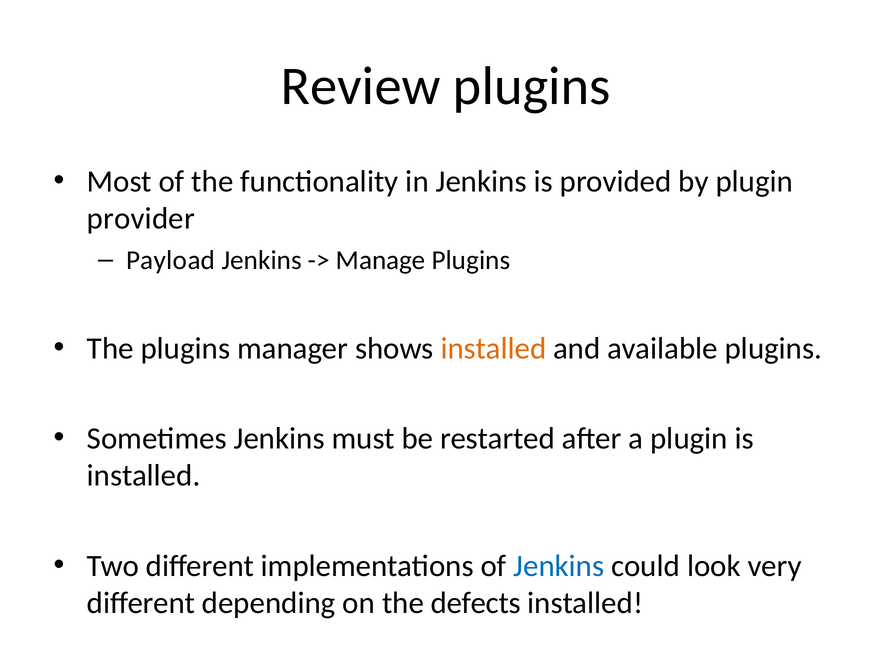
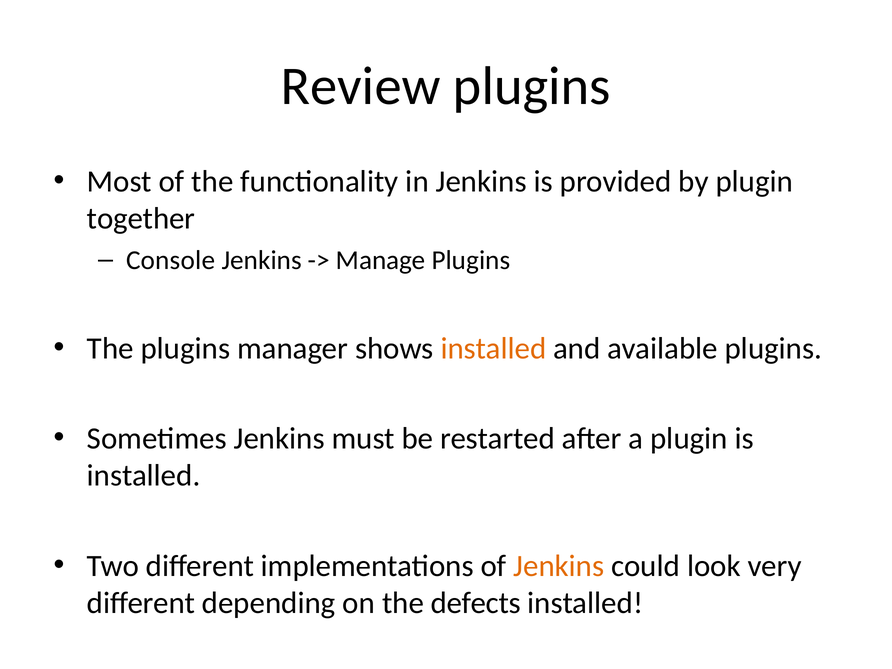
provider: provider -> together
Payload: Payload -> Console
Jenkins at (559, 566) colour: blue -> orange
